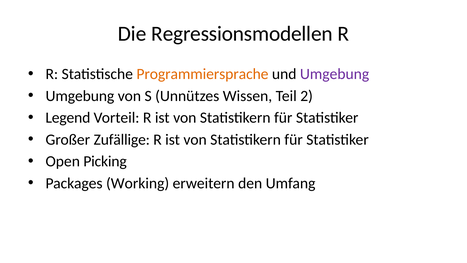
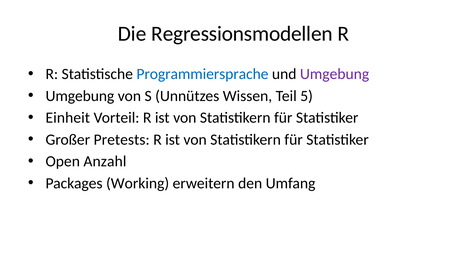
Programmiersprache colour: orange -> blue
2: 2 -> 5
Legend: Legend -> Einheit
Zufällige: Zufällige -> Pretests
Picking: Picking -> Anzahl
